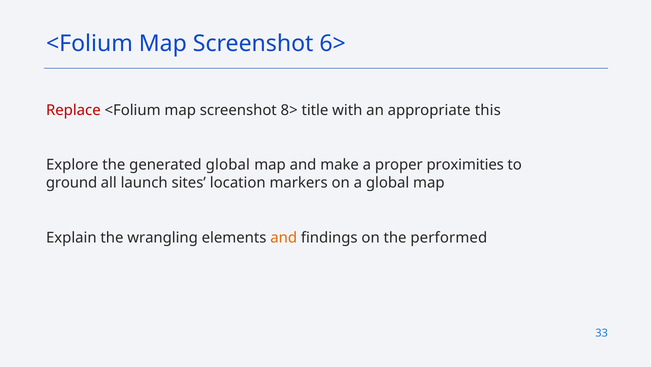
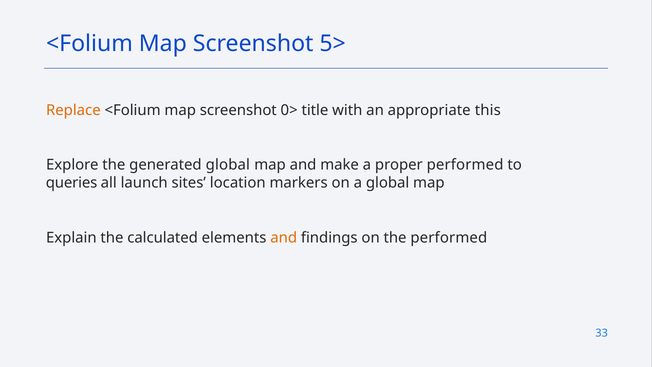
6>: 6> -> 5>
Replace colour: red -> orange
8>: 8> -> 0>
proper proximities: proximities -> performed
ground: ground -> queries
wrangling: wrangling -> calculated
